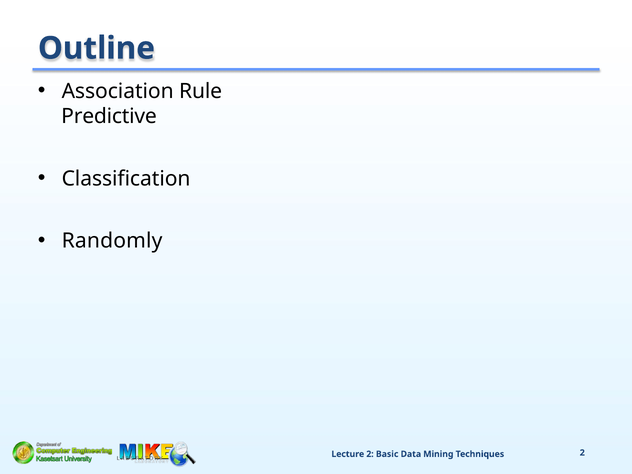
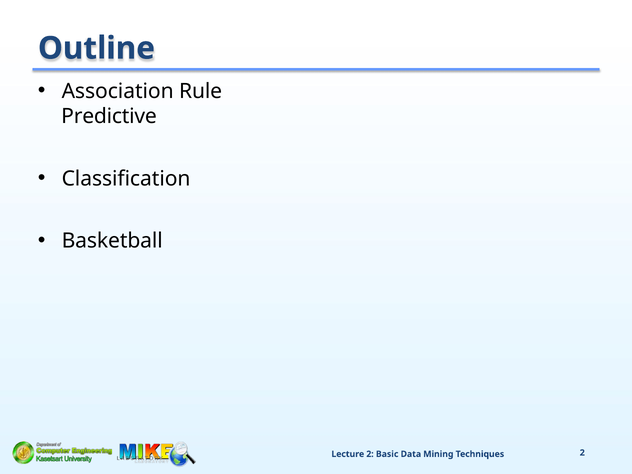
Randomly: Randomly -> Basketball
